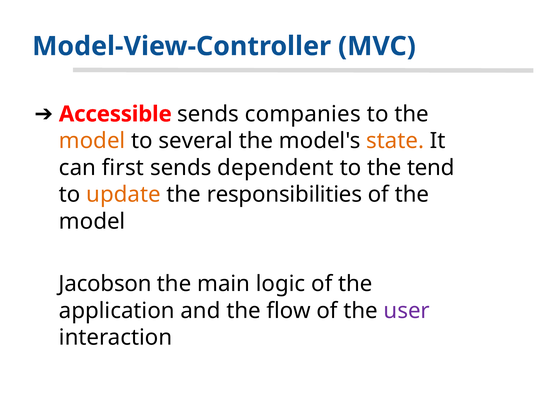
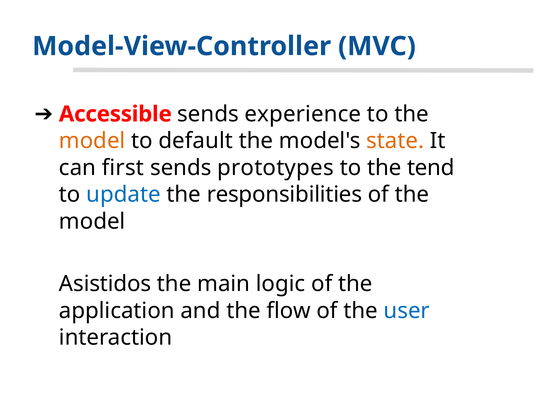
companies: companies -> experience
several: several -> default
dependent: dependent -> prototypes
update colour: orange -> blue
Jacobson: Jacobson -> Asistidos
user colour: purple -> blue
